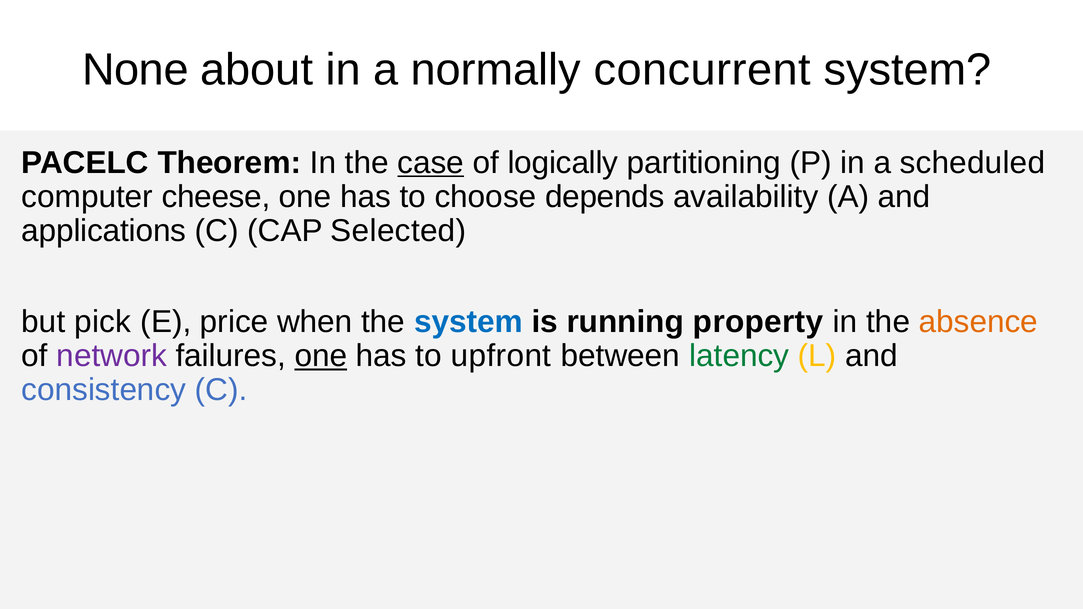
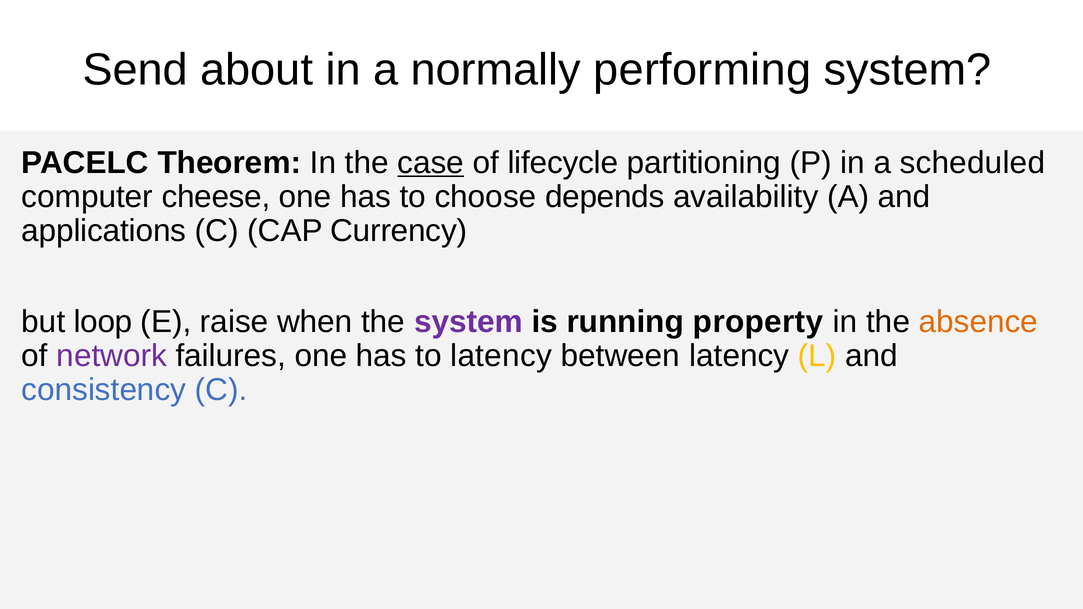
None: None -> Send
concurrent: concurrent -> performing
logically: logically -> lifecycle
Selected: Selected -> Currency
pick: pick -> loop
price: price -> raise
system at (469, 322) colour: blue -> purple
one at (321, 356) underline: present -> none
to upfront: upfront -> latency
latency at (739, 356) colour: green -> black
